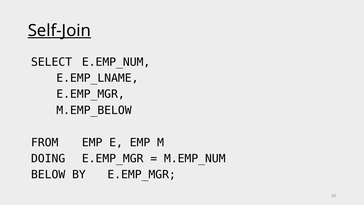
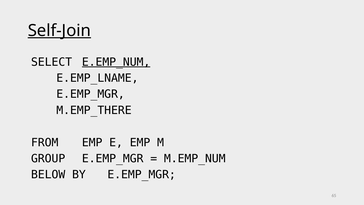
E.EMP_NUM underline: none -> present
M.EMP_BELOW: M.EMP_BELOW -> M.EMP_THERE
DOING: DOING -> GROUP
